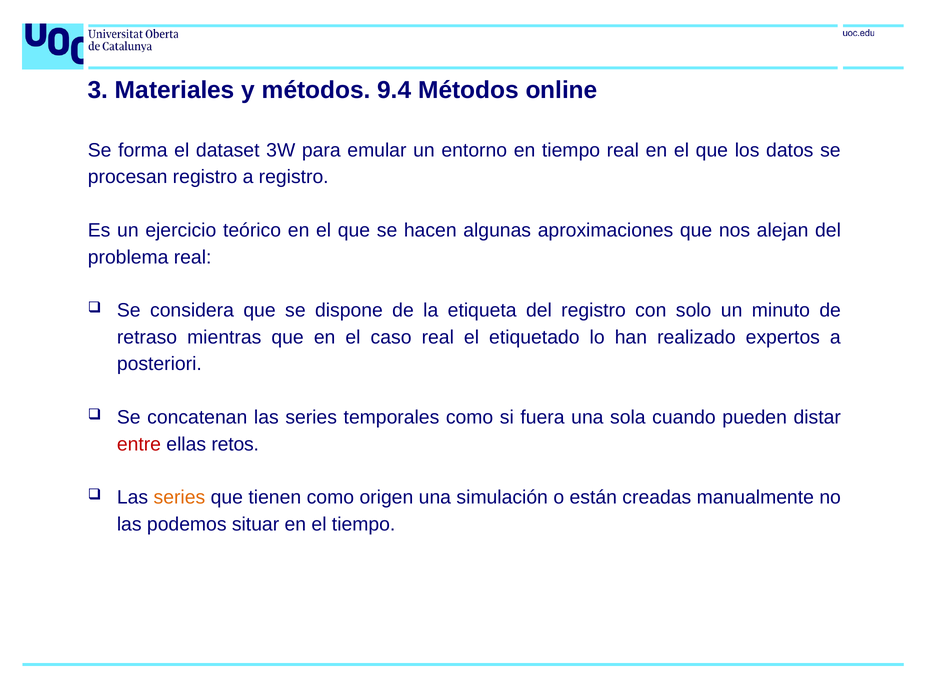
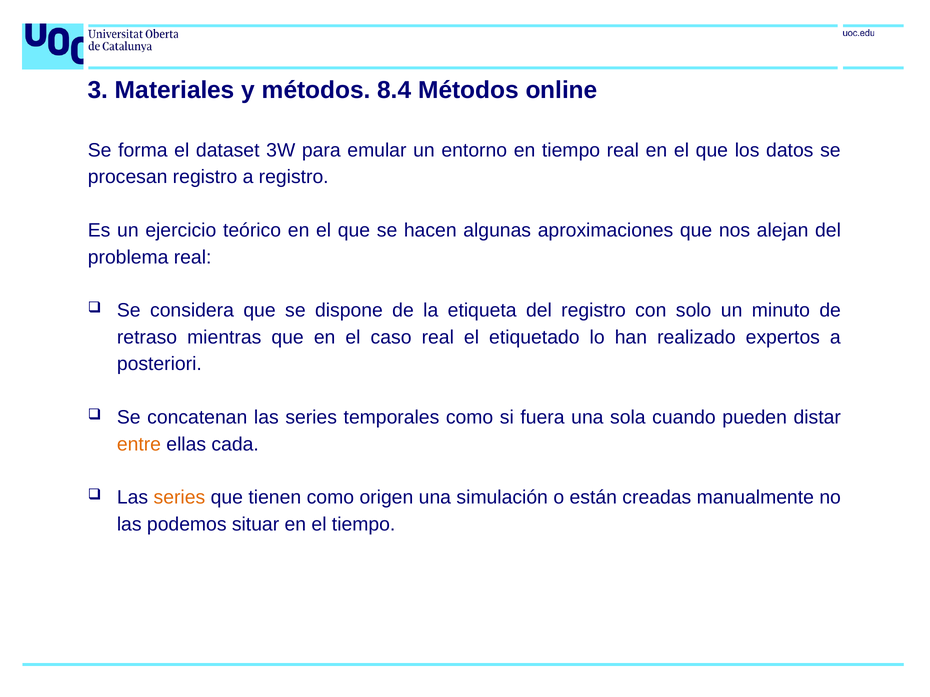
9.4: 9.4 -> 8.4
entre colour: red -> orange
retos: retos -> cada
